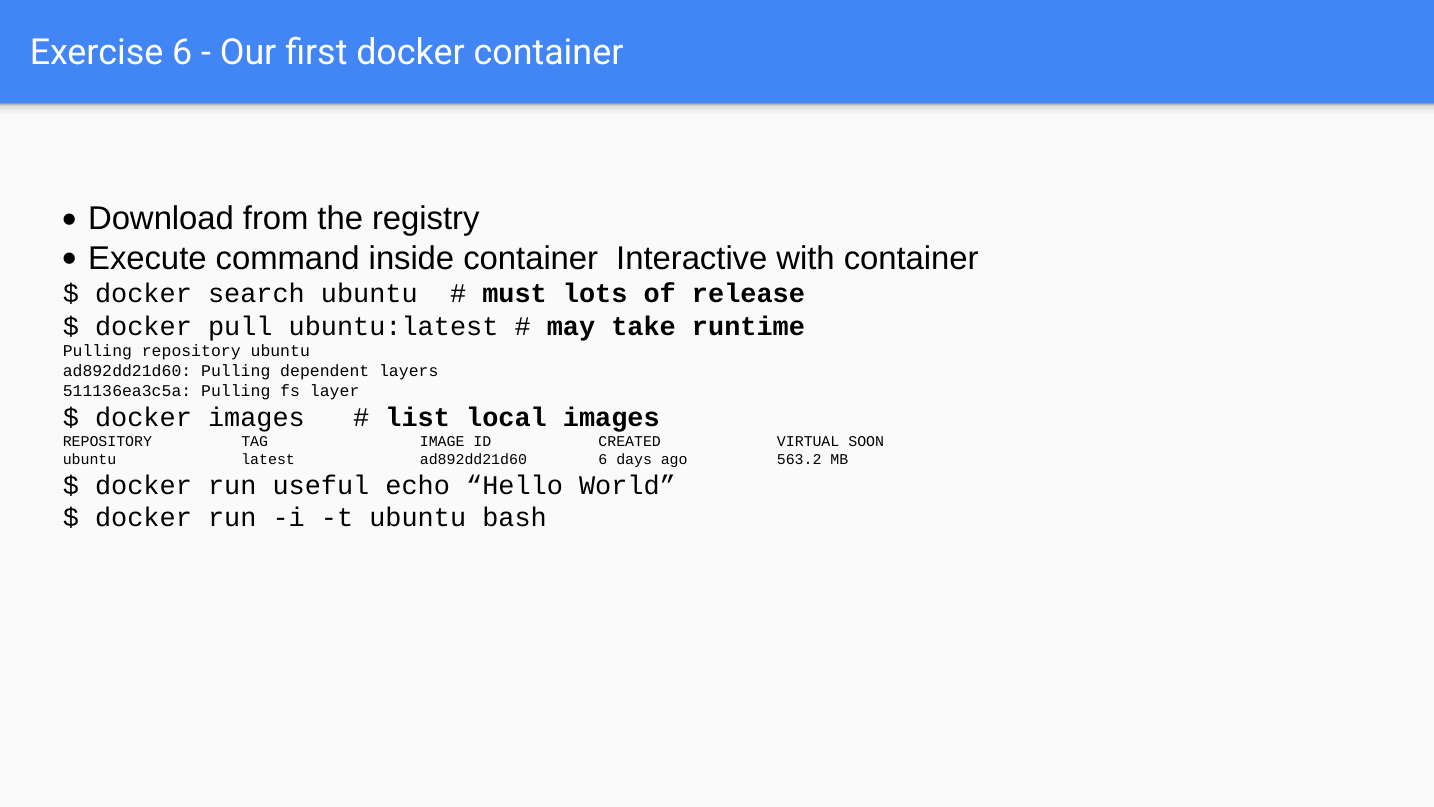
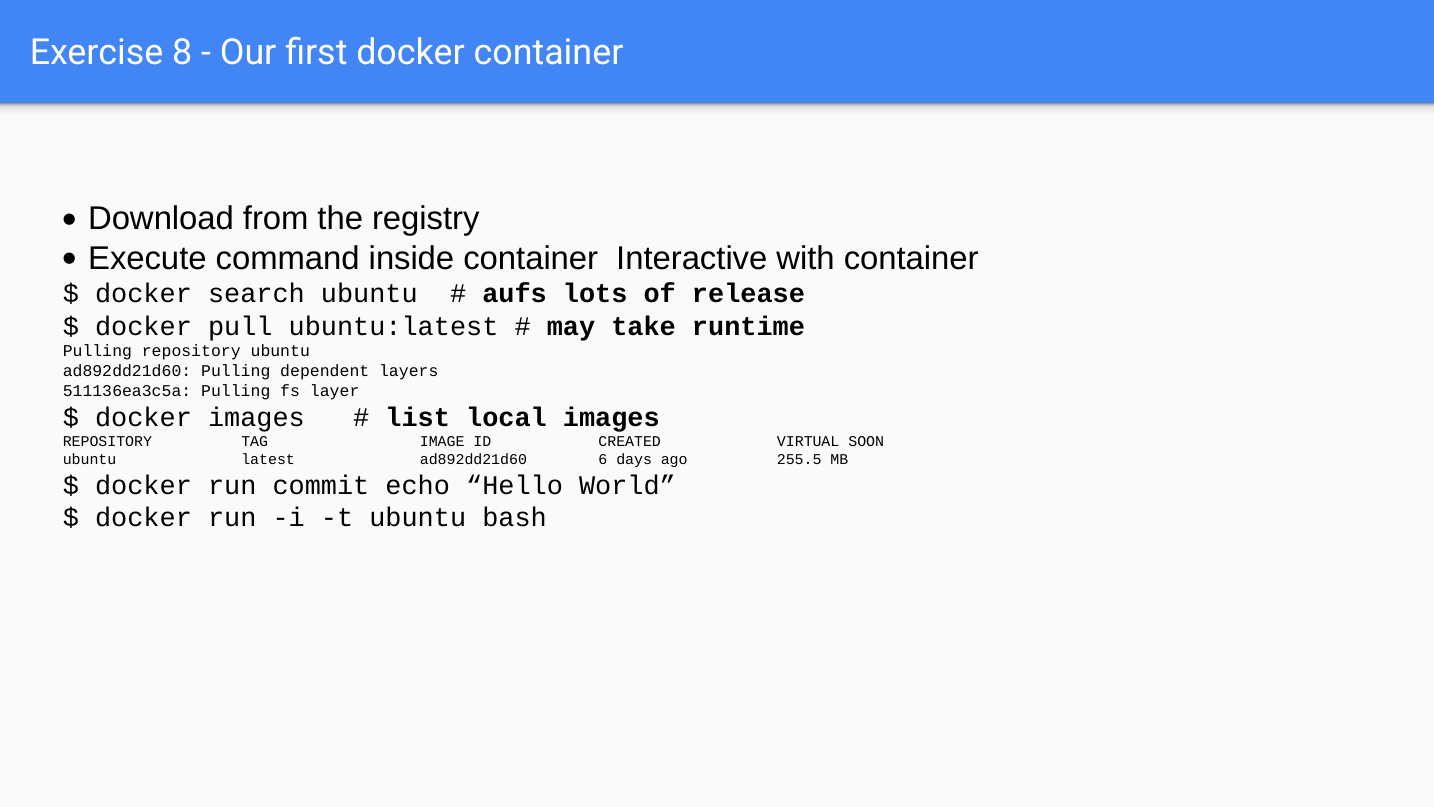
Exercise 6: 6 -> 8
must: must -> aufs
563.2: 563.2 -> 255.5
useful: useful -> commit
